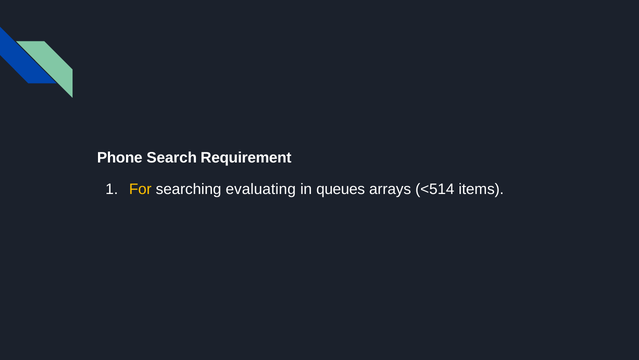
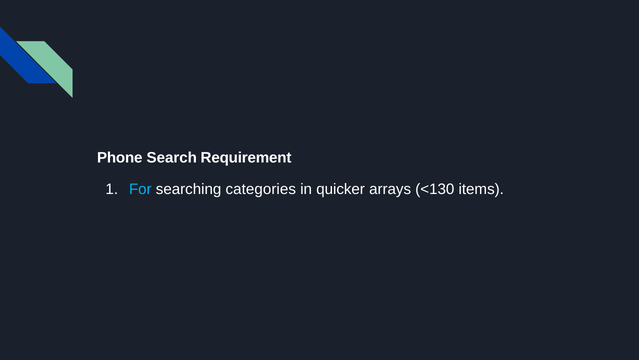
For colour: yellow -> light blue
evaluating: evaluating -> categories
queues: queues -> quicker
<514: <514 -> <130
